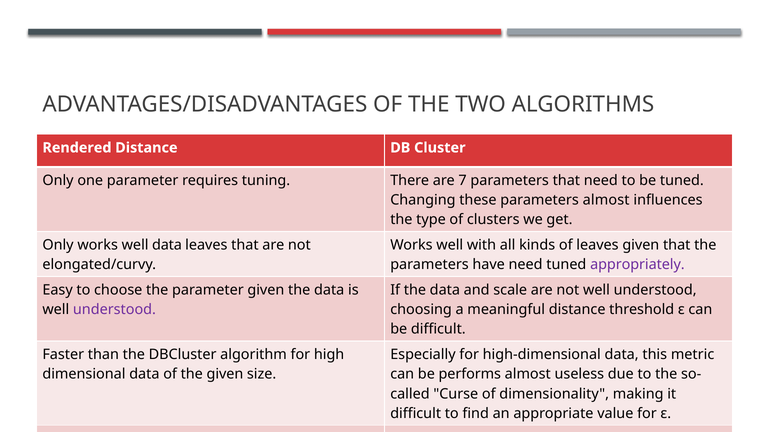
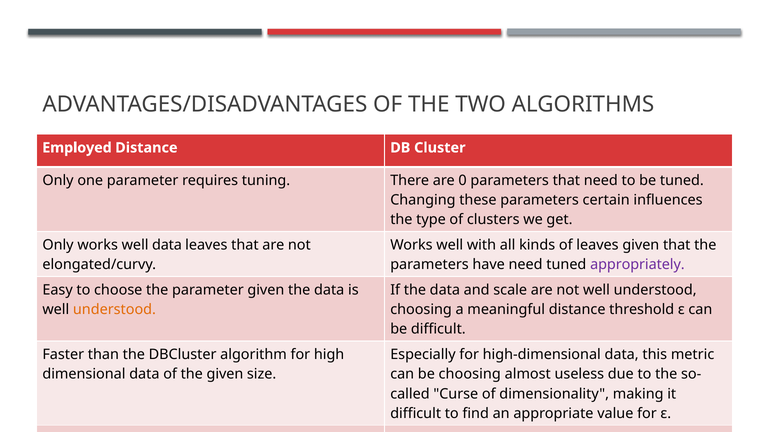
Rendered: Rendered -> Employed
7: 7 -> 0
parameters almost: almost -> certain
understood at (114, 310) colour: purple -> orange
be performs: performs -> choosing
